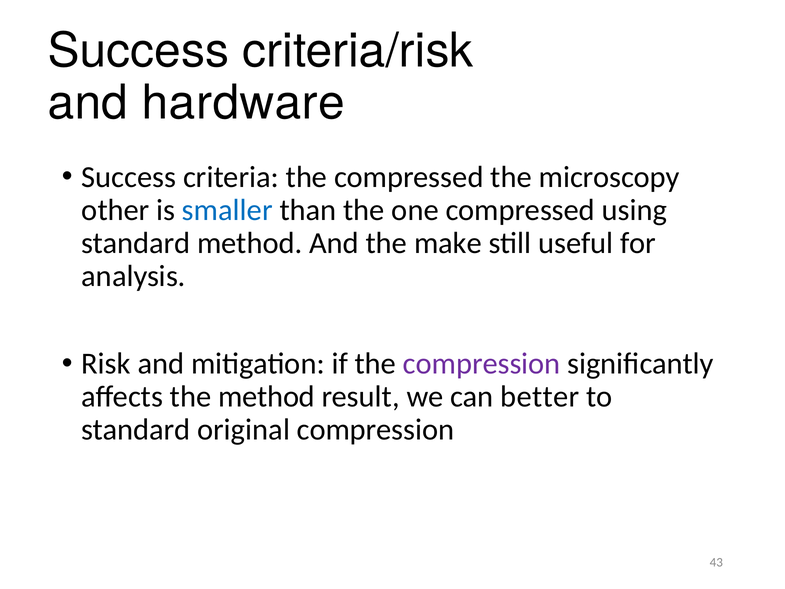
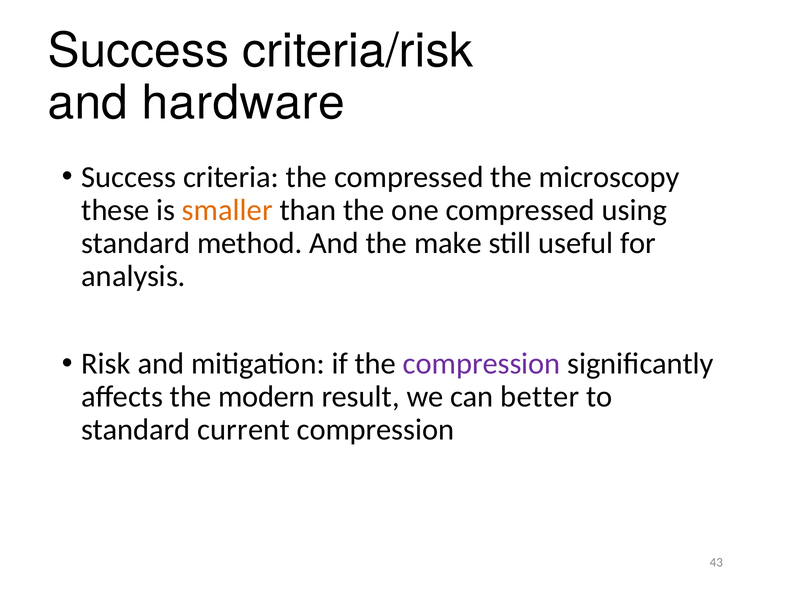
other: other -> these
smaller colour: blue -> orange
the method: method -> modern
original: original -> current
